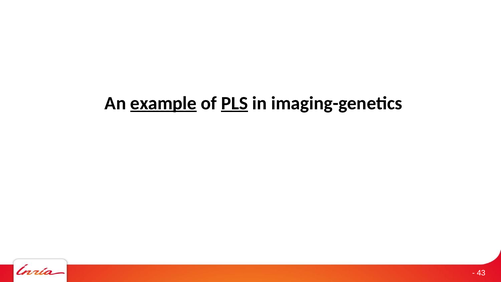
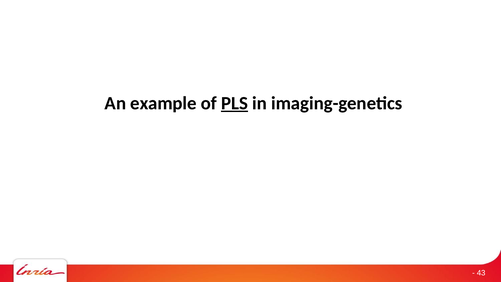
example underline: present -> none
